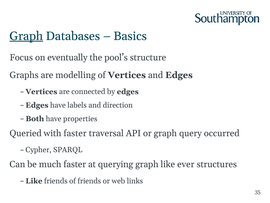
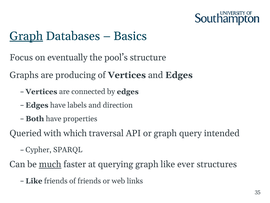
modelling: modelling -> producing
with faster: faster -> which
occurred: occurred -> intended
much underline: none -> present
